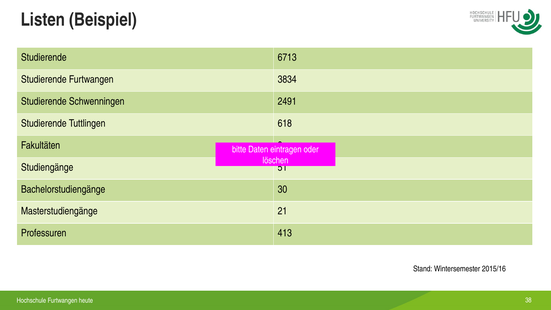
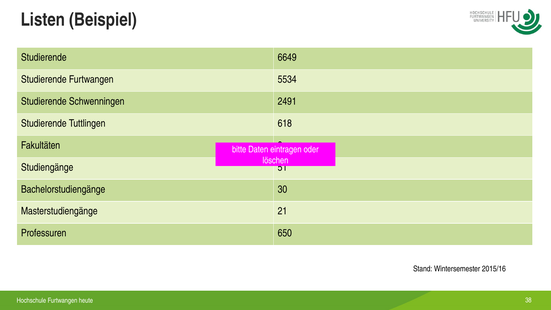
6713: 6713 -> 6649
3834: 3834 -> 5534
413: 413 -> 650
